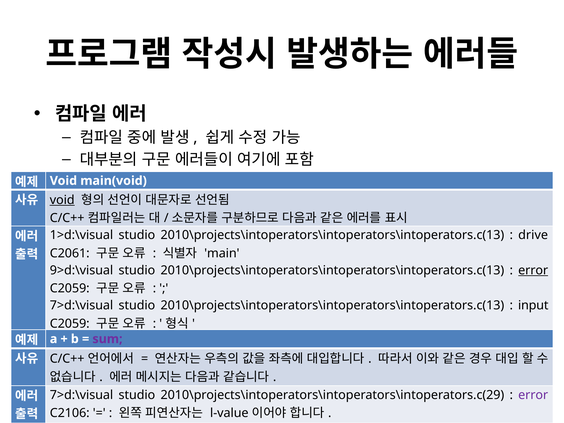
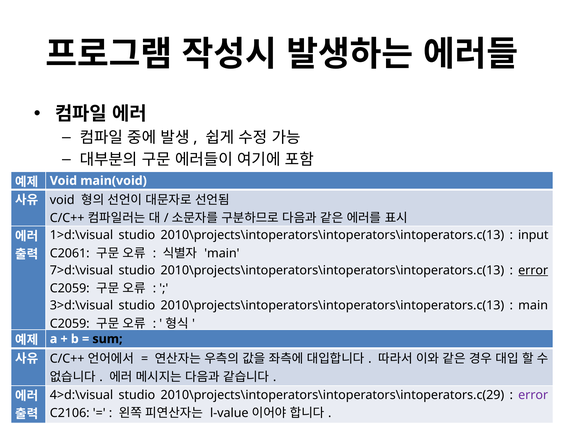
void at (62, 200) underline: present -> none
drive: drive -> input
9>d:\visual: 9>d:\visual -> 7>d:\visual
7>d:\visual at (82, 305): 7>d:\visual -> 3>d:\visual
input at (533, 305): input -> main
sum colour: purple -> black
7>d:\visual at (82, 395): 7>d:\visual -> 4>d:\visual
